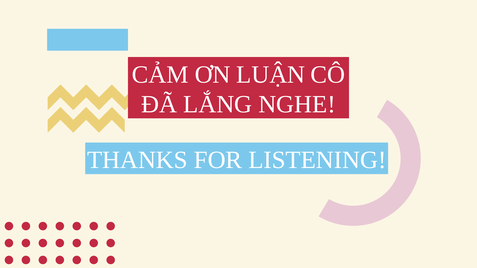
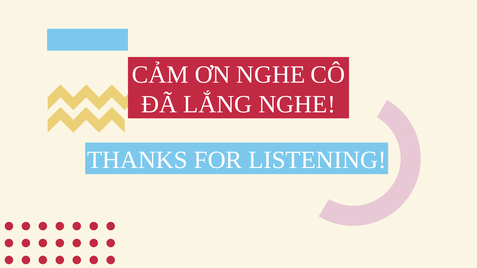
ƠN LUẬN: LUẬN -> NGHE
